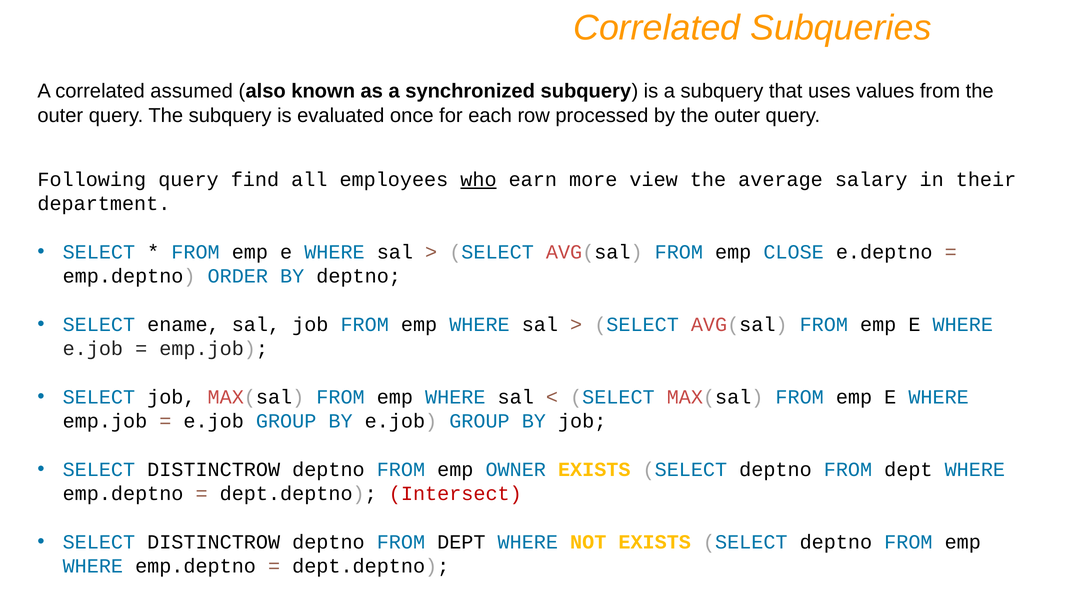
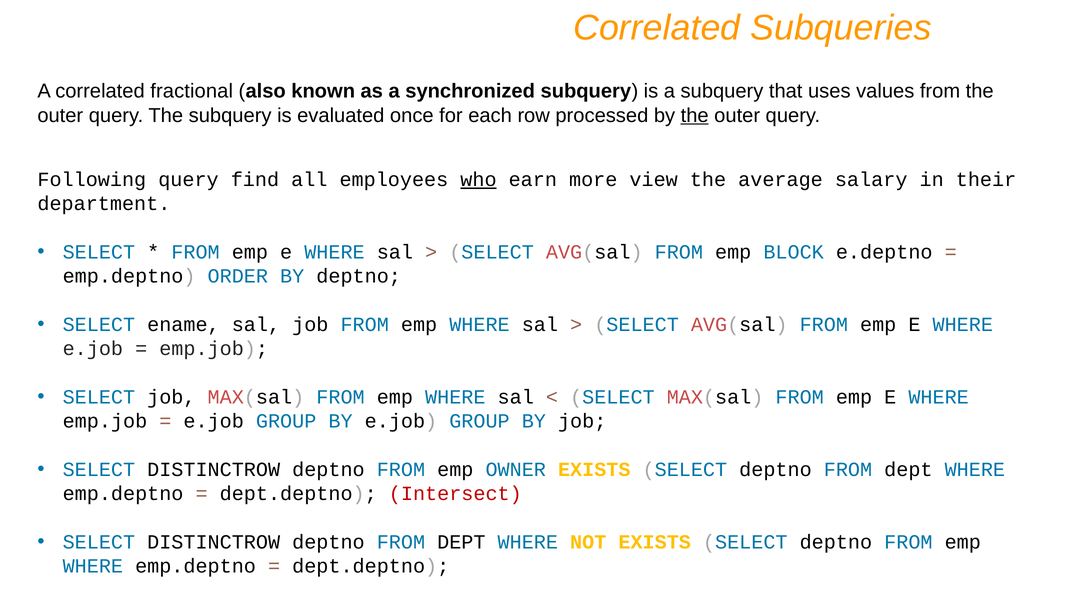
assumed: assumed -> fractional
the at (695, 115) underline: none -> present
CLOSE: CLOSE -> BLOCK
